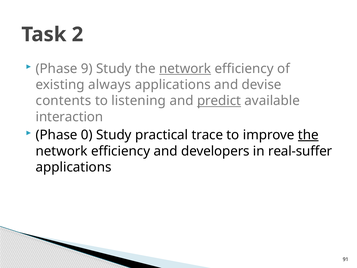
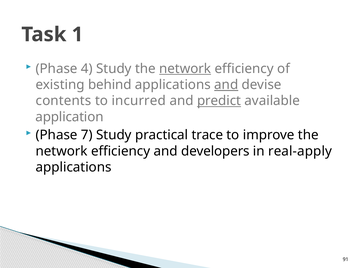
2: 2 -> 1
9: 9 -> 4
always: always -> behind
and at (226, 85) underline: none -> present
listening: listening -> incurred
interaction: interaction -> application
0: 0 -> 7
the at (308, 135) underline: present -> none
real-suffer: real-suffer -> real-apply
